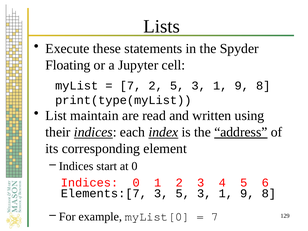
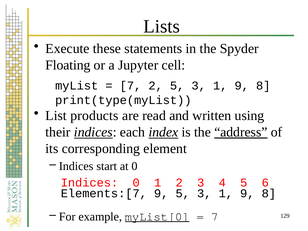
maintain: maintain -> products
Elements:[7 3: 3 -> 9
myList[0 underline: none -> present
